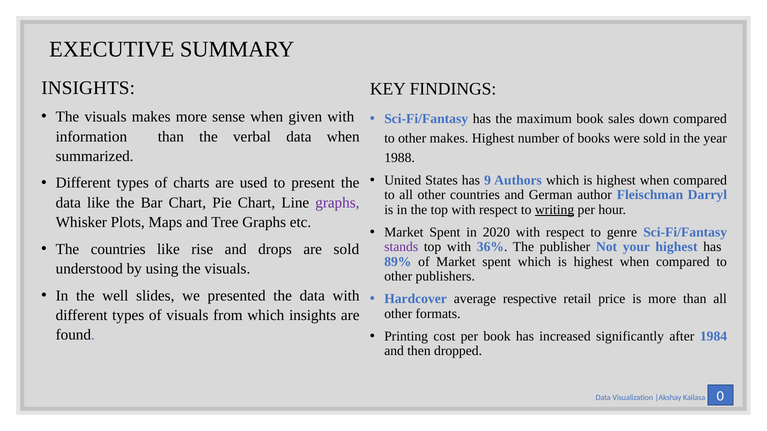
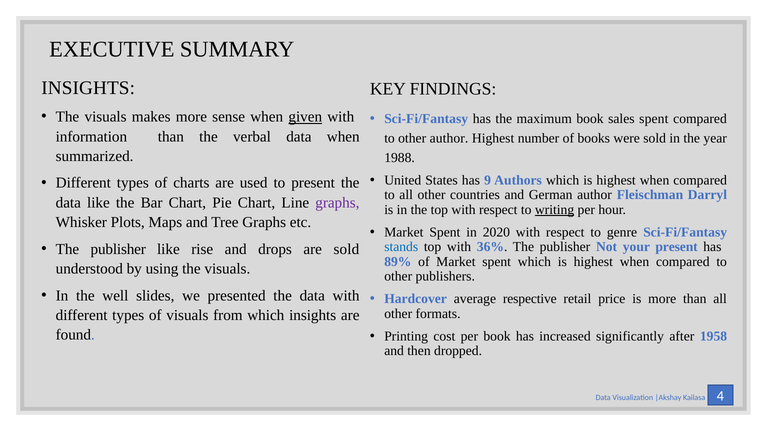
given underline: none -> present
sales down: down -> spent
other makes: makes -> author
stands colour: purple -> blue
your highest: highest -> present
countries at (118, 249): countries -> publisher
1984: 1984 -> 1958
0: 0 -> 4
